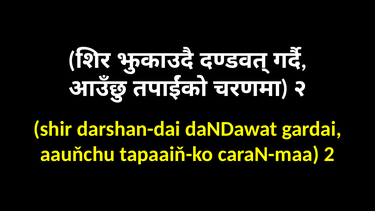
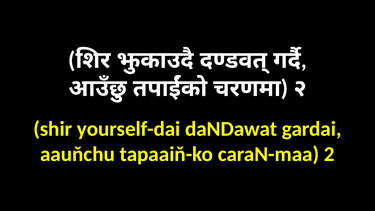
darshan-dai: darshan-dai -> yourself-dai
